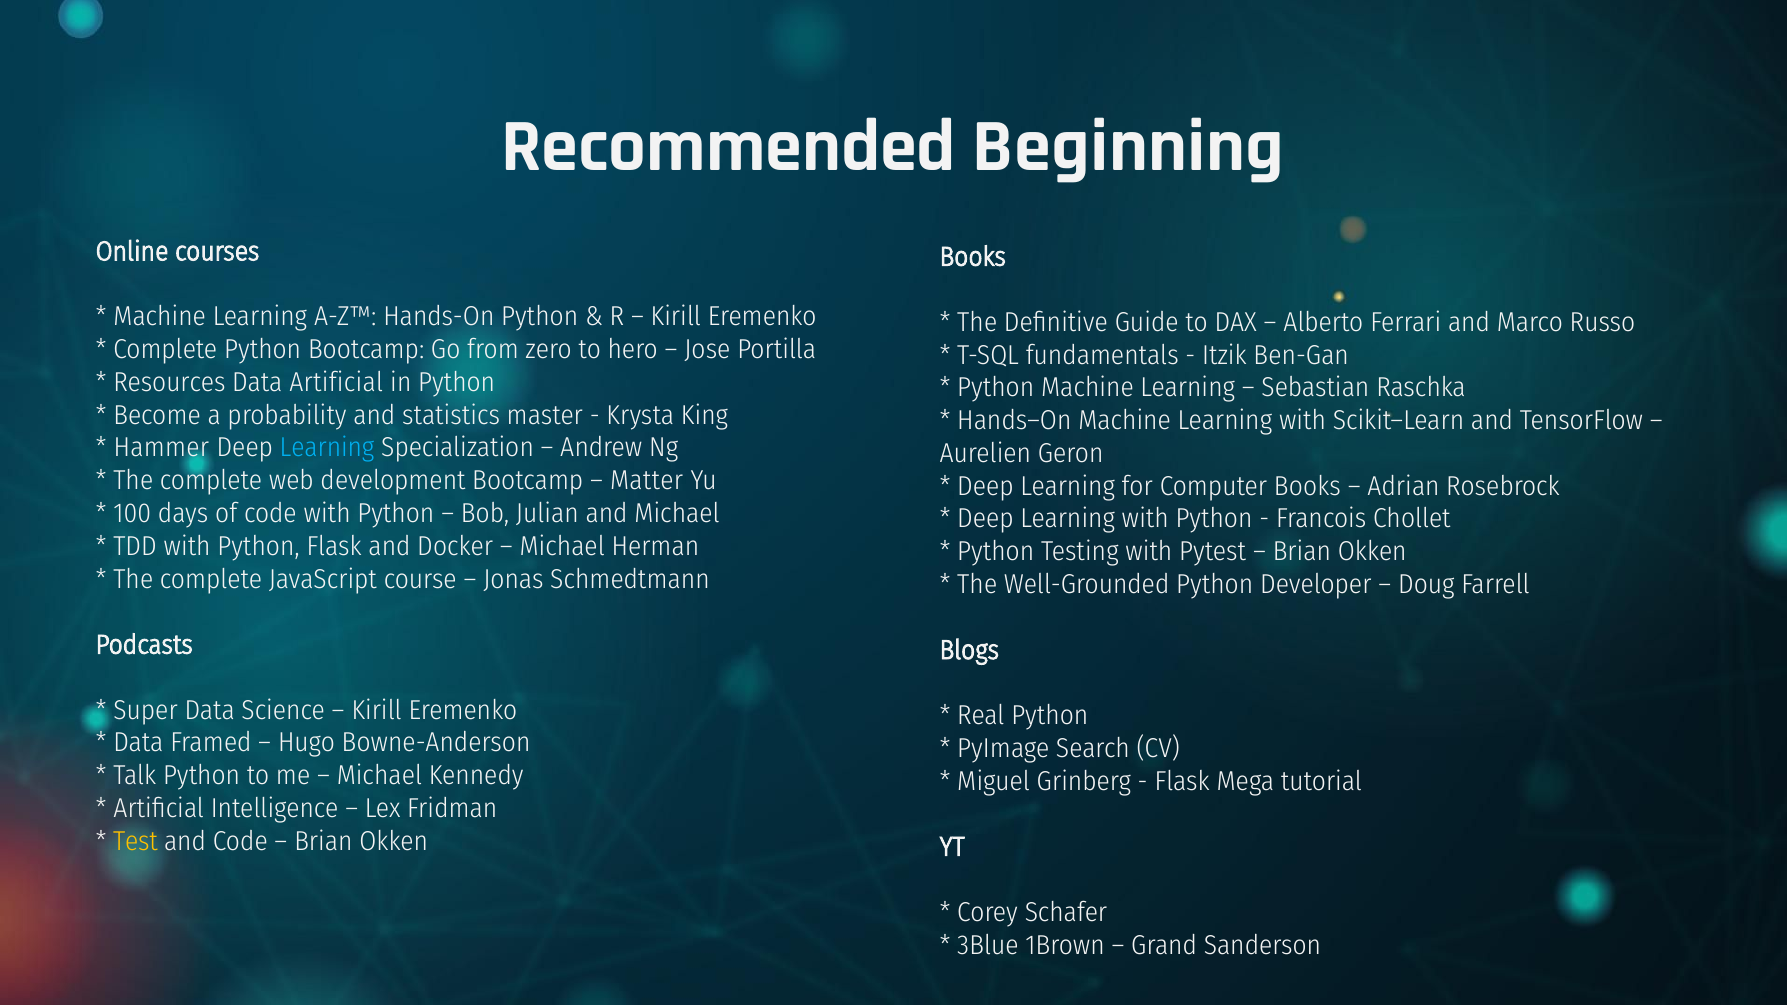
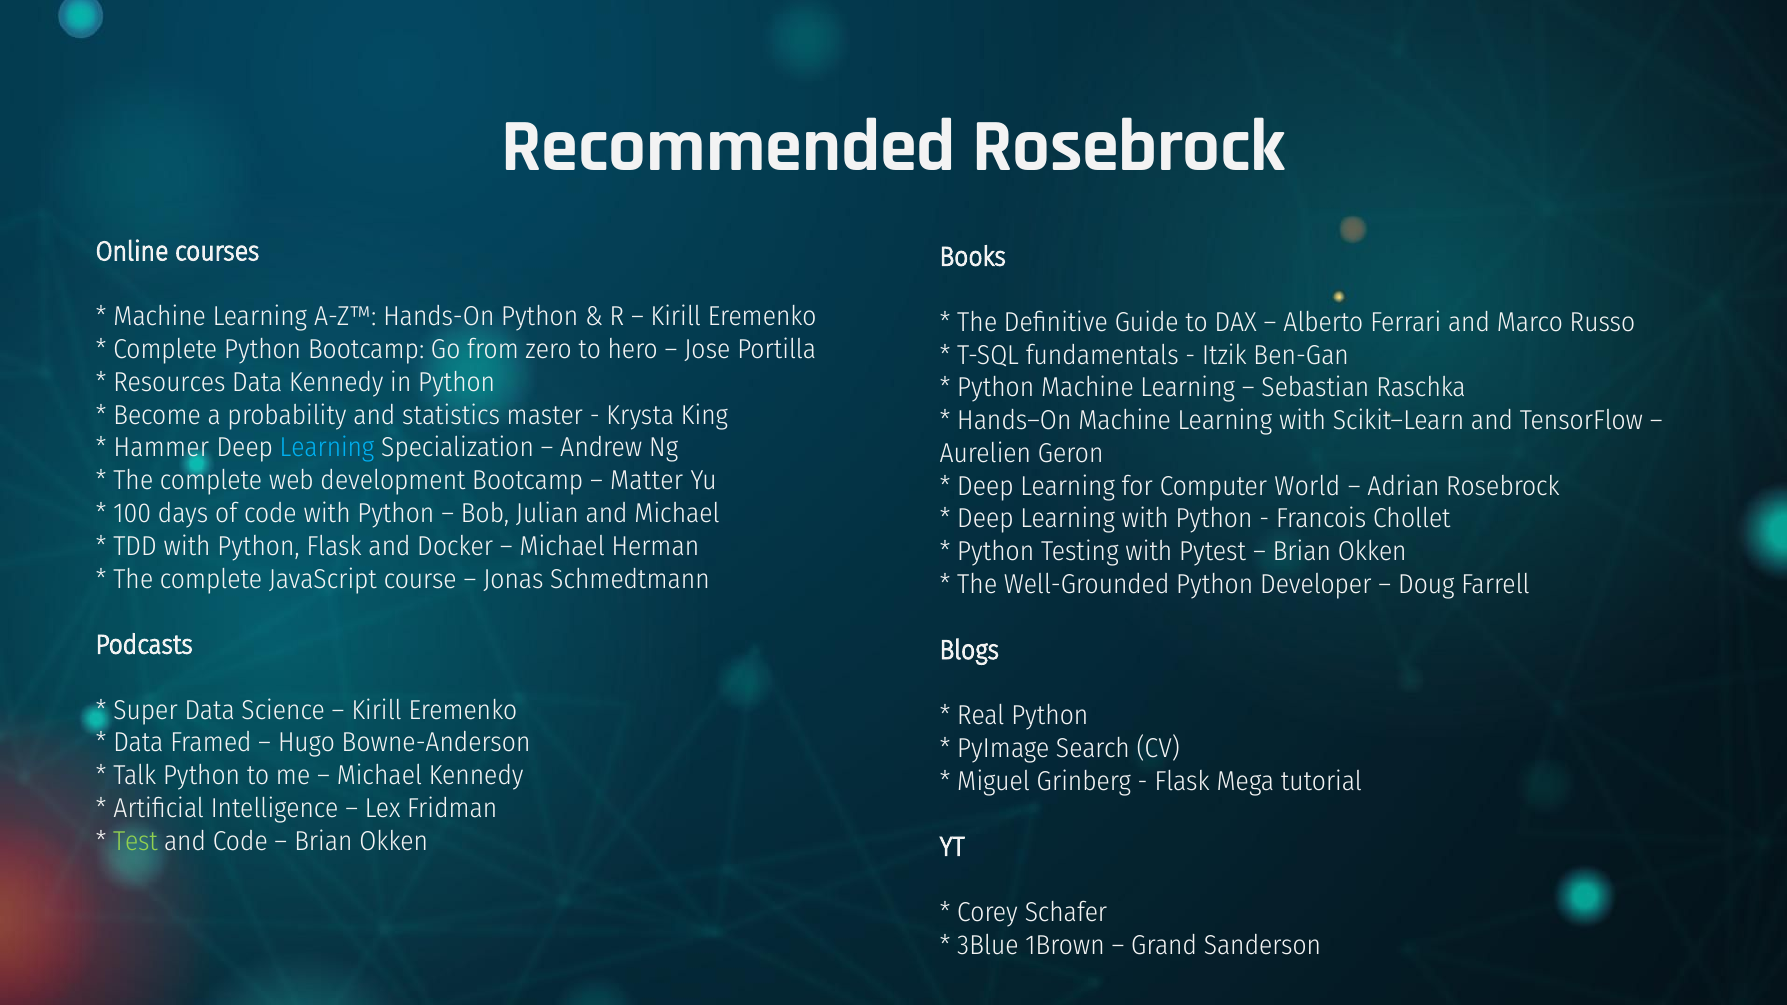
Recommended Beginning: Beginning -> Rosebrock
Data Artificial: Artificial -> Kennedy
Computer Books: Books -> World
Test colour: yellow -> light green
